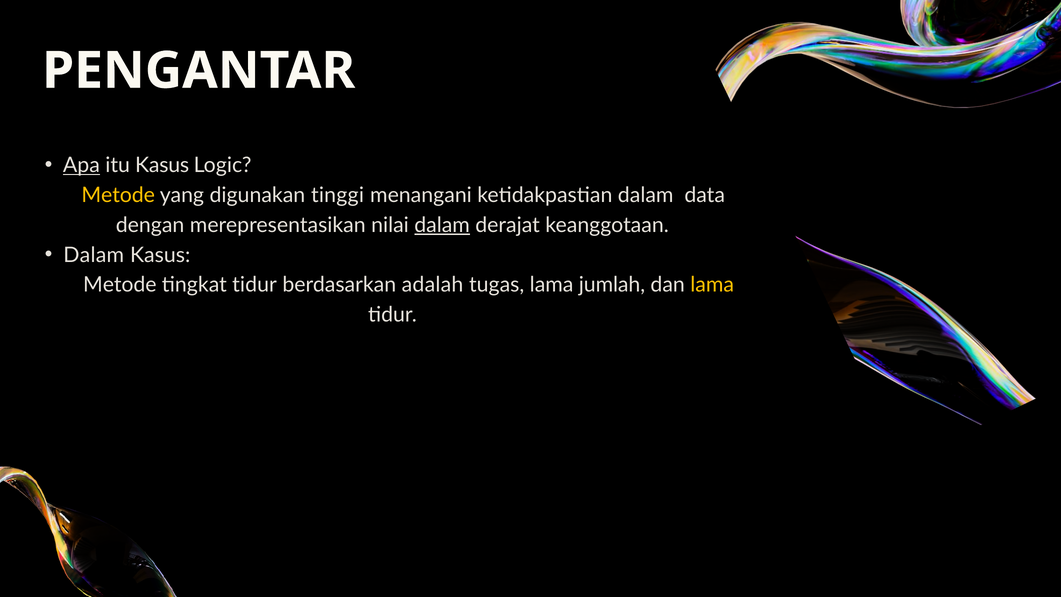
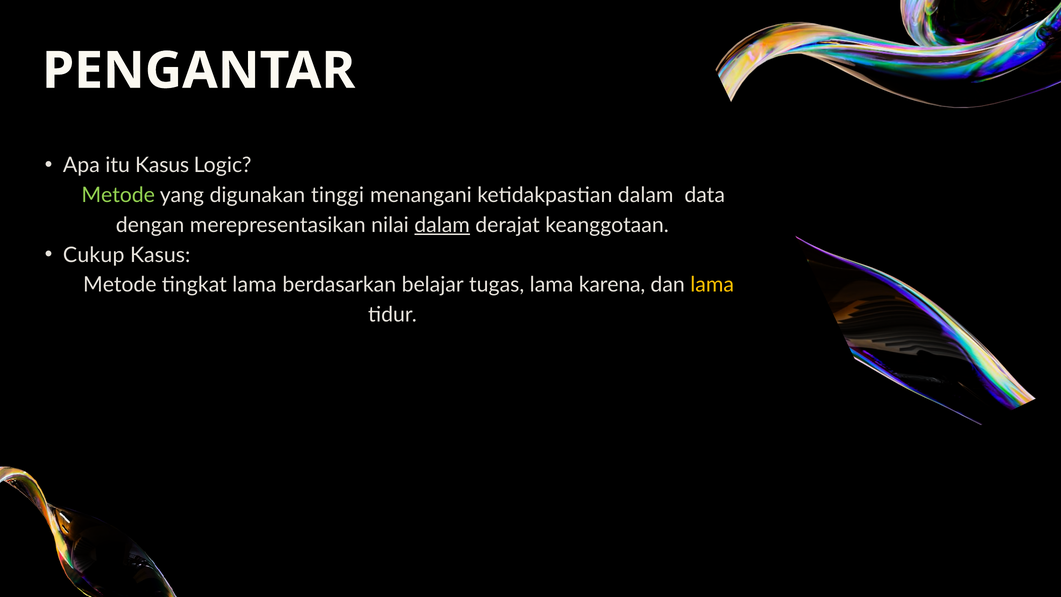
Apa underline: present -> none
Metode at (118, 195) colour: yellow -> light green
Dalam at (94, 255): Dalam -> Cukup
tingkat tidur: tidur -> lama
adalah: adalah -> belajar
jumlah: jumlah -> karena
